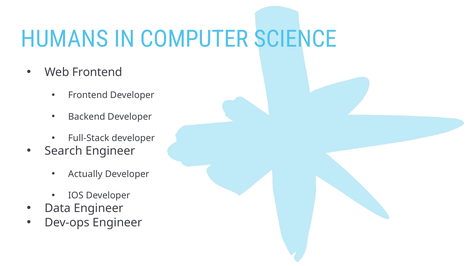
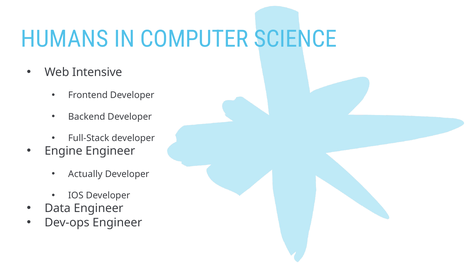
Web Frontend: Frontend -> Intensive
Search: Search -> Engine
